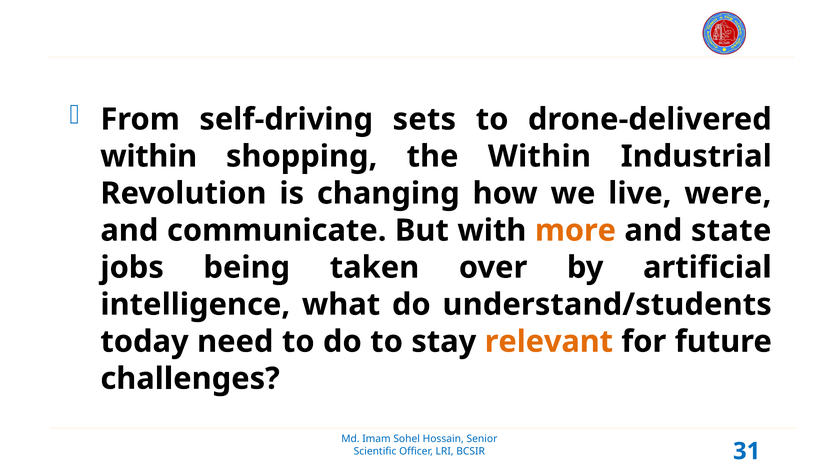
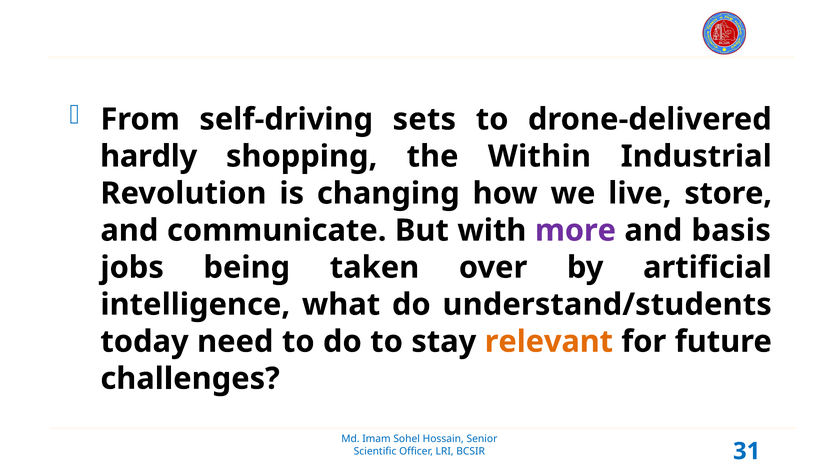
within at (149, 156): within -> hardly
were: were -> store
more colour: orange -> purple
state: state -> basis
